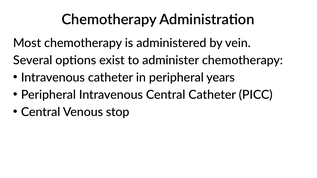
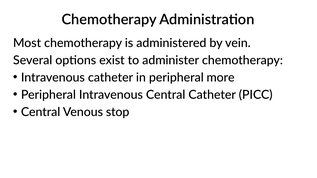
years: years -> more
